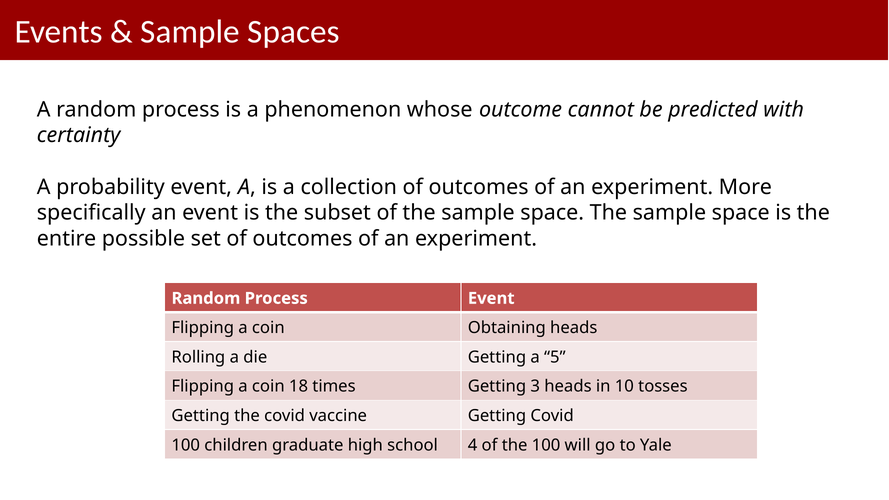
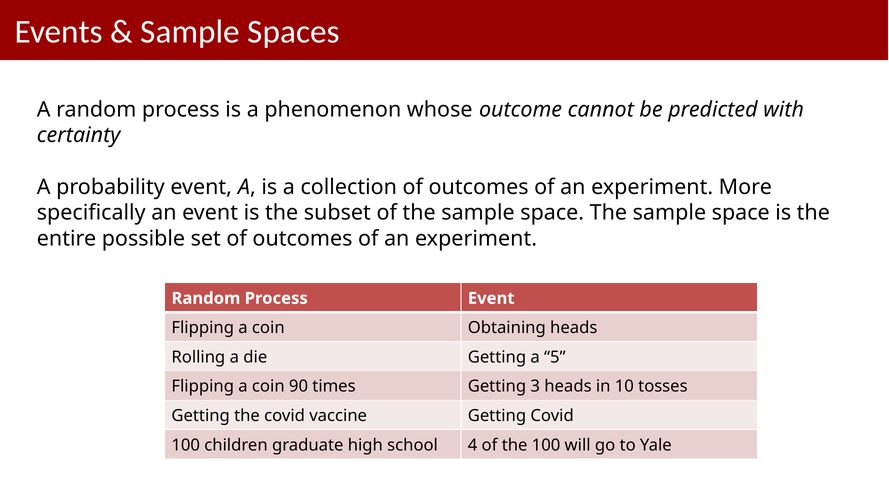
18: 18 -> 90
